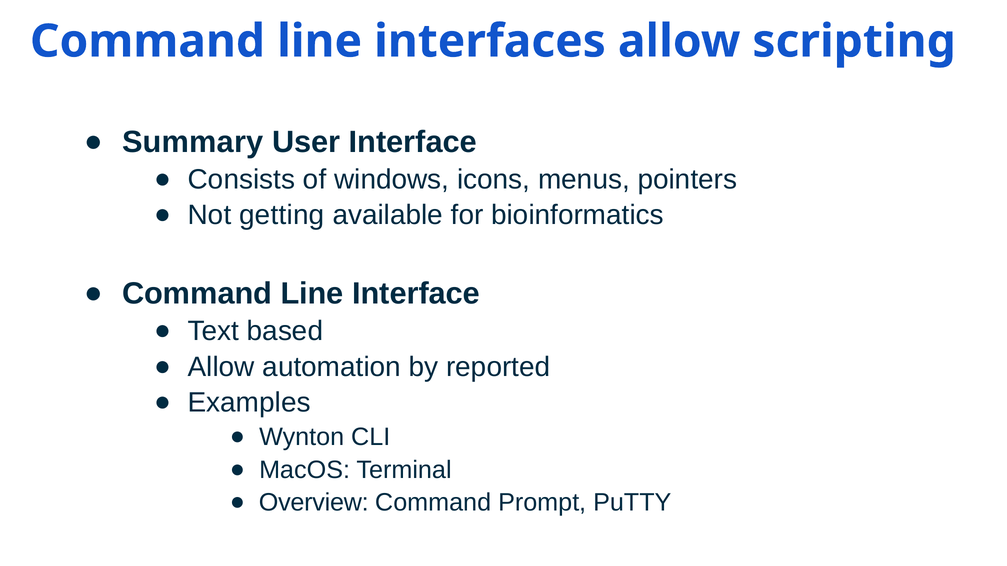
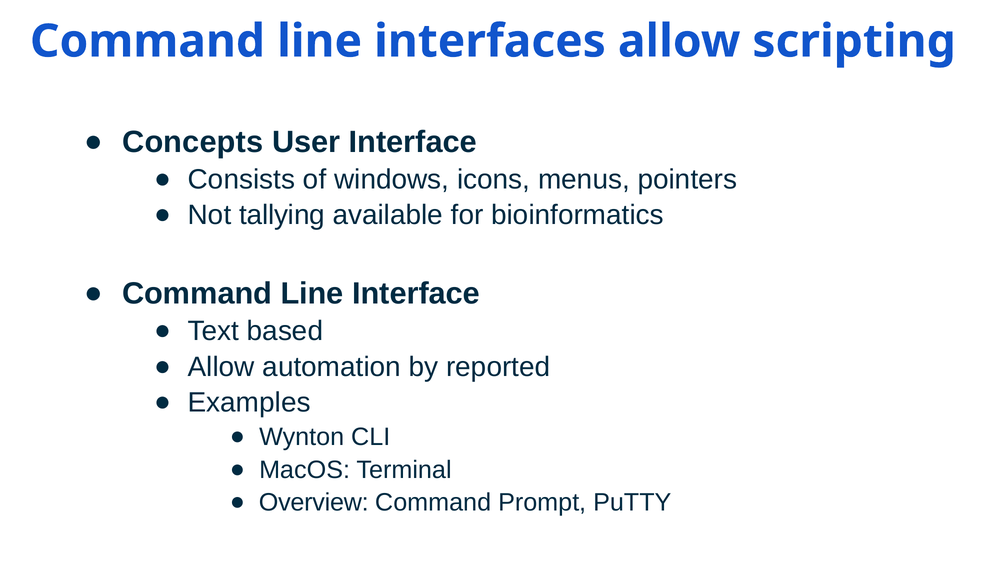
Summary: Summary -> Concepts
getting: getting -> tallying
